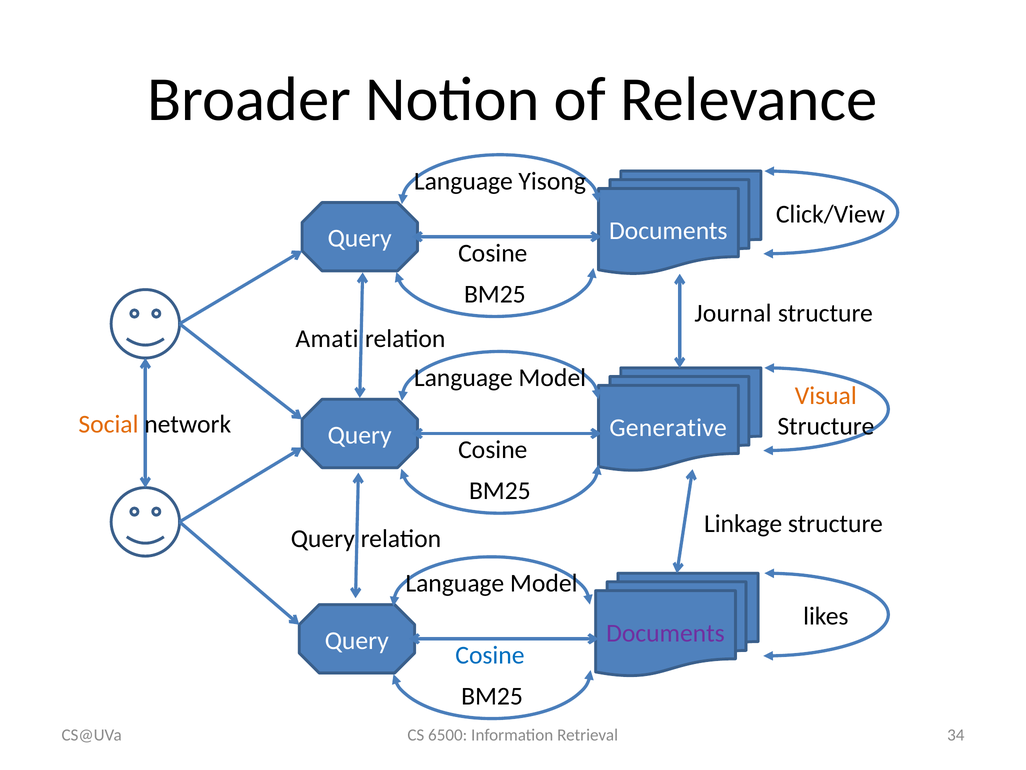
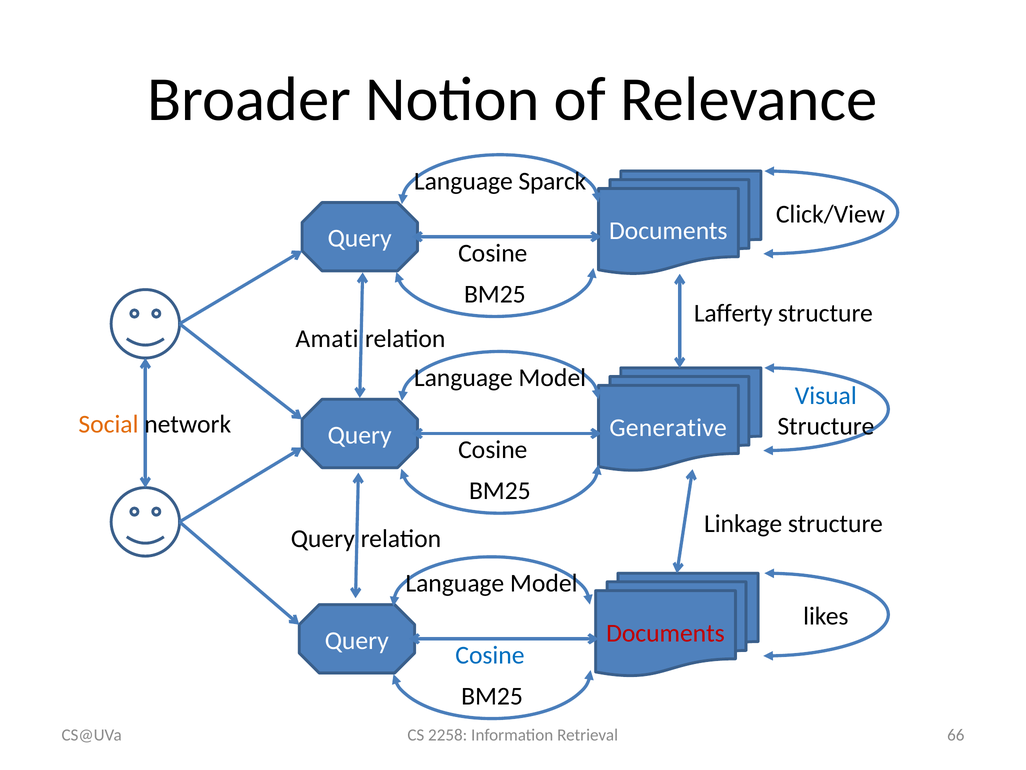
Yisong: Yisong -> Sparck
Journal: Journal -> Lafferty
Visual colour: orange -> blue
Documents at (665, 633) colour: purple -> red
6500: 6500 -> 2258
34: 34 -> 66
